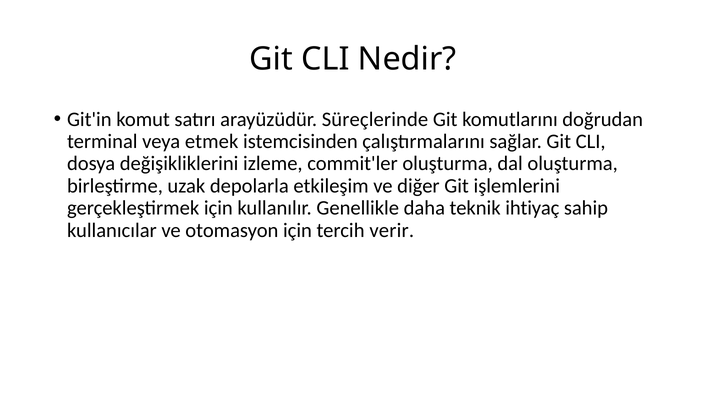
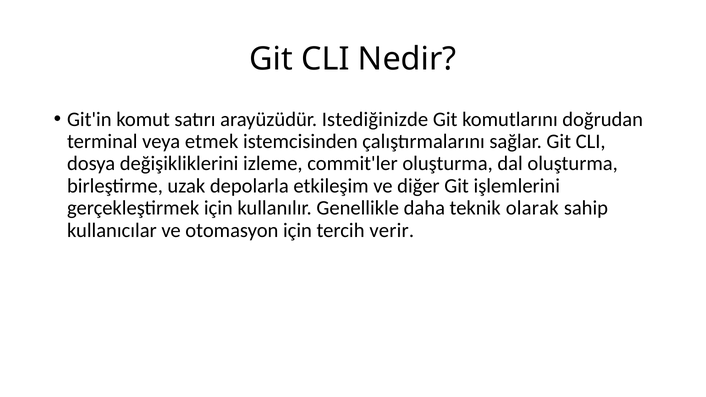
Süreçlerinde: Süreçlerinde -> Istediğinizde
ihtiyaç: ihtiyaç -> olarak
